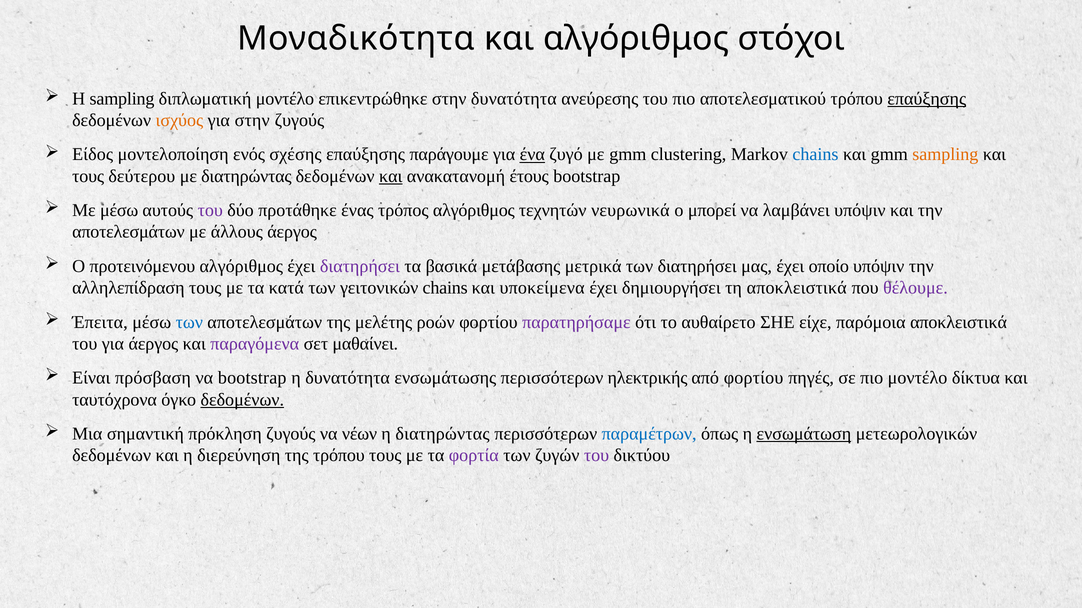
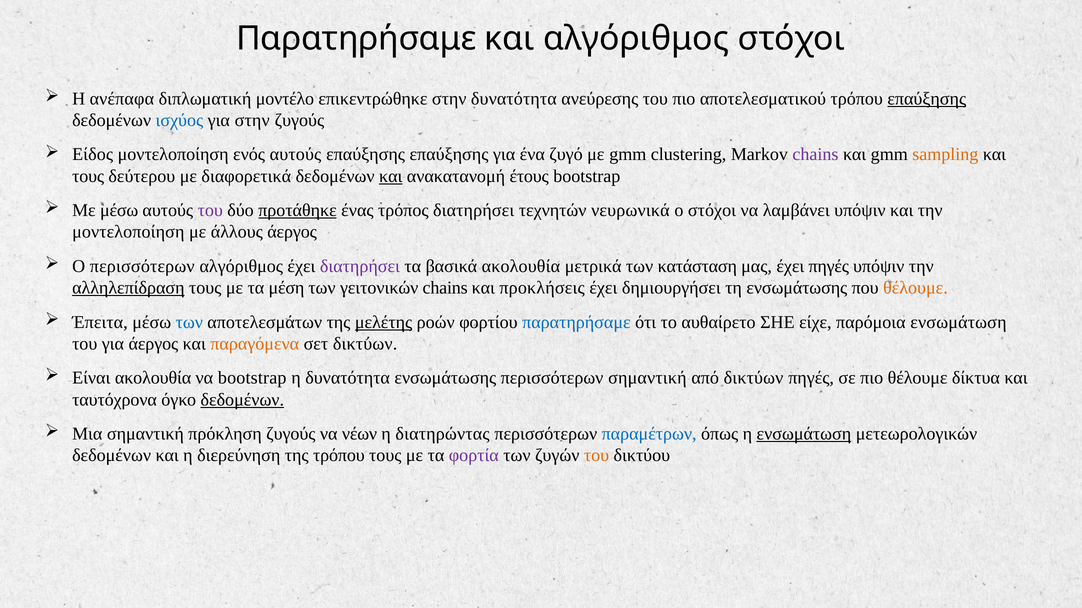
Μοναδικότητα at (356, 38): Μοναδικότητα -> Παρατηρήσαμε
H sampling: sampling -> ανέπαφα
ισχύος colour: orange -> blue
ενός σχέσης: σχέσης -> αυτούς
επαύξησης παράγουμε: παράγουμε -> επαύξησης
ένα underline: present -> none
chains at (815, 155) colour: blue -> purple
με διατηρώντας: διατηρώντας -> διαφορετικά
προτάθηκε underline: none -> present
τρόπος αλγόριθμος: αλγόριθμος -> διατηρήσει
ο μπορεί: μπορεί -> στόχοι
αποτελεσμάτων at (128, 232): αποτελεσμάτων -> μοντελοποίηση
Ο προτεινόμενου: προτεινόμενου -> περισσότερων
βασικά μετάβασης: μετάβασης -> ακολουθία
των διατηρήσει: διατηρήσει -> κατάσταση
έχει οποίο: οποίο -> πηγές
αλληλεπίδραση underline: none -> present
κατά: κατά -> μέση
υποκείμενα: υποκείμενα -> προκλήσεις
τη αποκλειστικά: αποκλειστικά -> ενσωμάτωσης
θέλουμε at (915, 288) colour: purple -> orange
μελέτης underline: none -> present
παρατηρήσαμε at (576, 322) colour: purple -> blue
παρόμοια αποκλειστικά: αποκλειστικά -> ενσωμάτωση
παραγόμενα colour: purple -> orange
σετ μαθαίνει: μαθαίνει -> δικτύων
Είναι πρόσβαση: πρόσβαση -> ακολουθία
περισσότερων ηλεκτρικής: ηλεκτρικής -> σημαντική
από φορτίου: φορτίου -> δικτύων
πιο μοντέλο: μοντέλο -> θέλουμε
του at (596, 456) colour: purple -> orange
